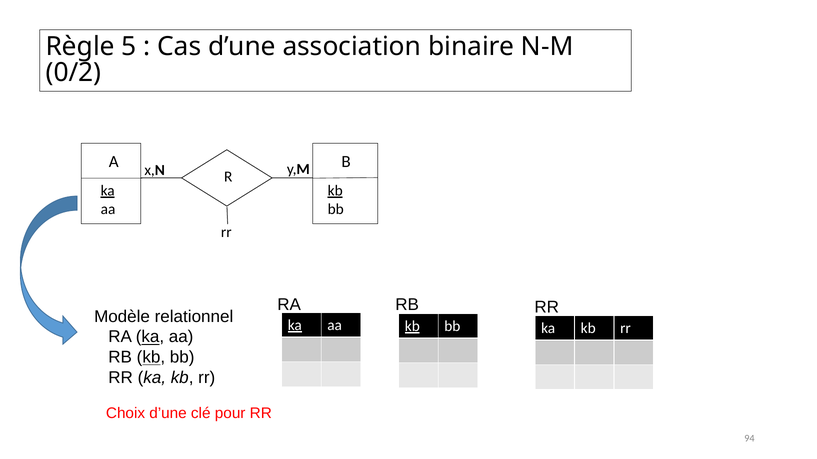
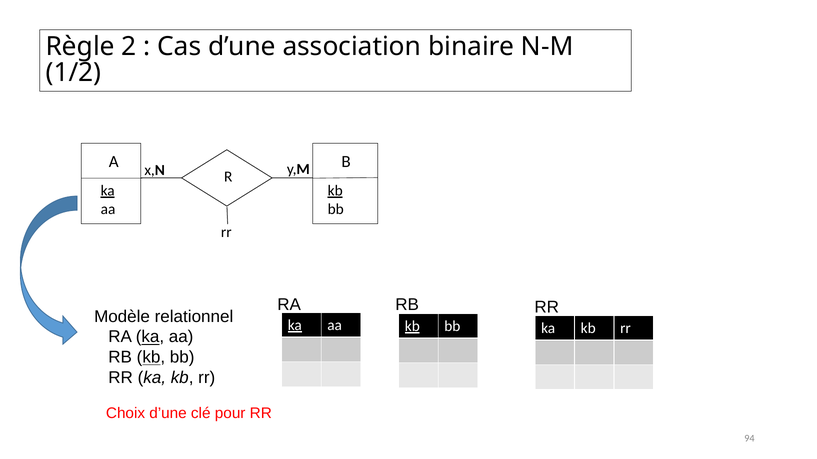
5: 5 -> 2
0/2: 0/2 -> 1/2
